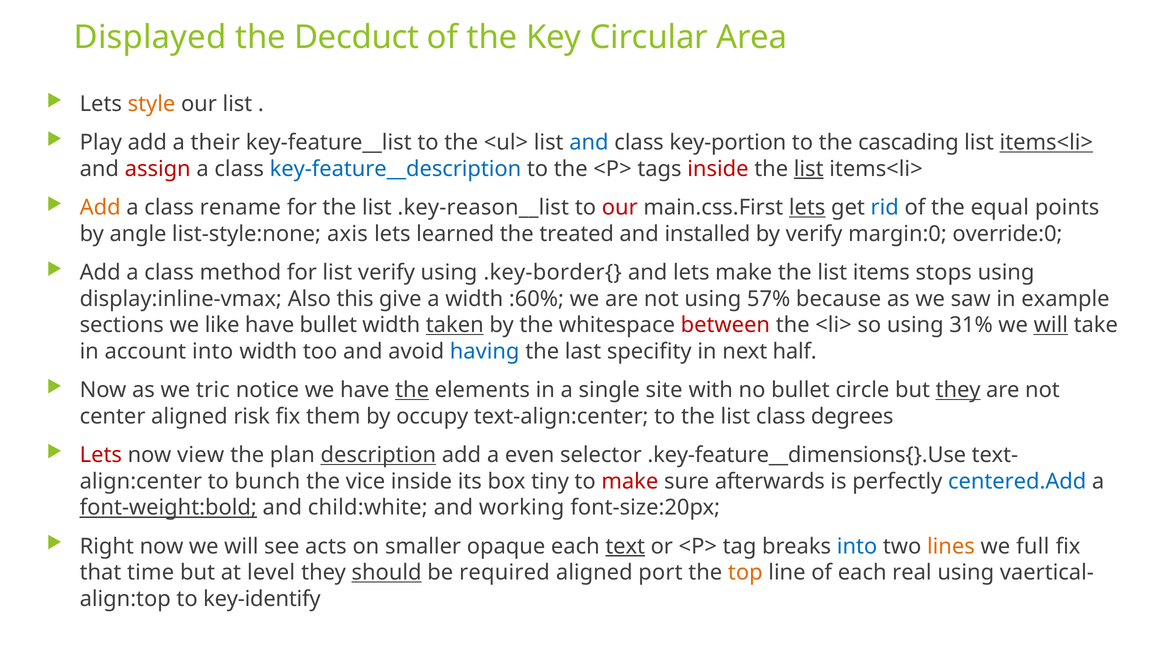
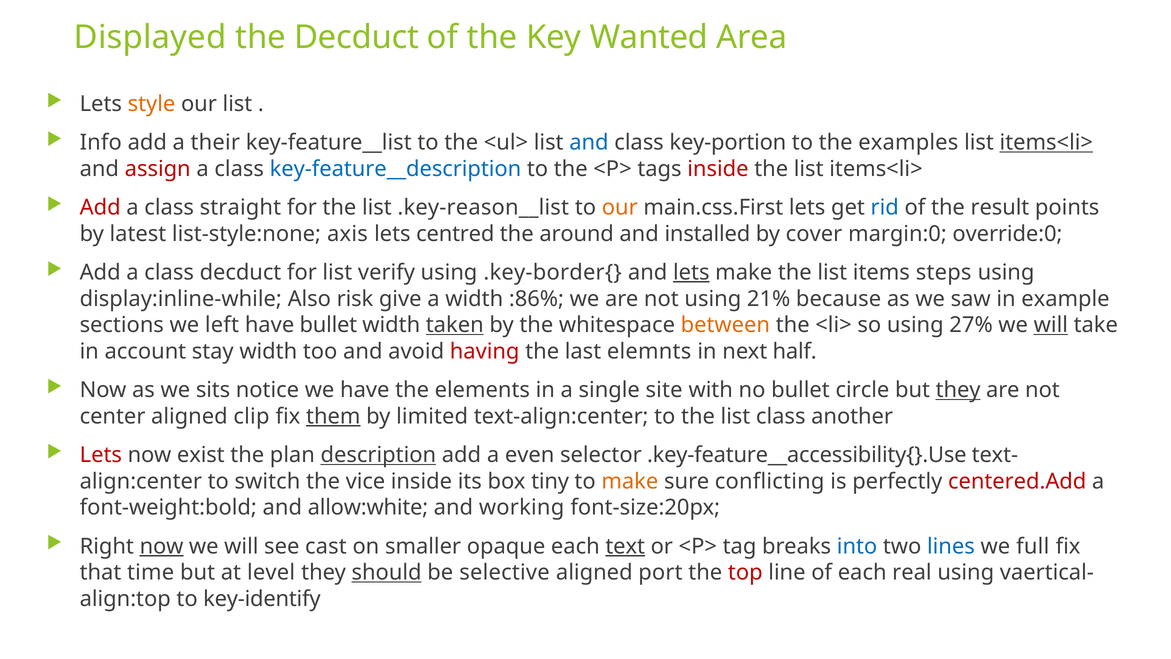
Circular: Circular -> Wanted
Play: Play -> Info
cascading: cascading -> examples
list at (809, 169) underline: present -> none
Add at (100, 207) colour: orange -> red
rename: rename -> straight
our at (620, 207) colour: red -> orange
lets at (807, 207) underline: present -> none
equal: equal -> result
angle: angle -> latest
learned: learned -> centred
treated: treated -> around
by verify: verify -> cover
class method: method -> decduct
lets at (691, 272) underline: none -> present
stops: stops -> steps
display:inline-vmax: display:inline-vmax -> display:inline-while
this: this -> risk
:60%: :60% -> :86%
57%: 57% -> 21%
like: like -> left
between colour: red -> orange
31%: 31% -> 27%
account into: into -> stay
having colour: blue -> red
specifity: specifity -> elemnts
tric: tric -> sits
the at (412, 390) underline: present -> none
risk: risk -> clip
them underline: none -> present
occupy: occupy -> limited
degrees: degrees -> another
view: view -> exist
.key-feature__dimensions{}.Use: .key-feature__dimensions{}.Use -> .key-feature__accessibility{}.Use
bunch: bunch -> switch
make at (630, 481) colour: red -> orange
afterwards: afterwards -> conflicting
centered.Add colour: blue -> red
font-weight:bold underline: present -> none
child:white: child:white -> allow:white
now at (162, 546) underline: none -> present
acts: acts -> cast
lines colour: orange -> blue
required: required -> selective
top colour: orange -> red
